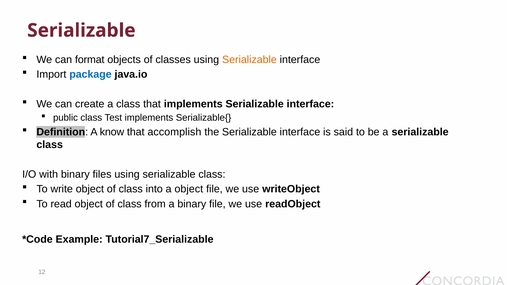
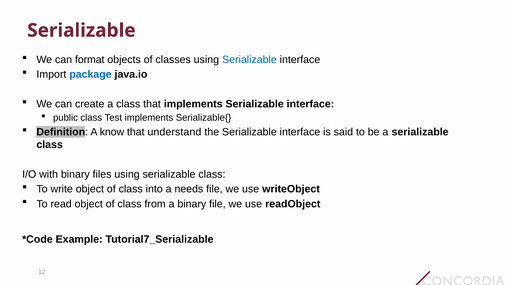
Serializable at (249, 60) colour: orange -> blue
accomplish: accomplish -> understand
a object: object -> needs
